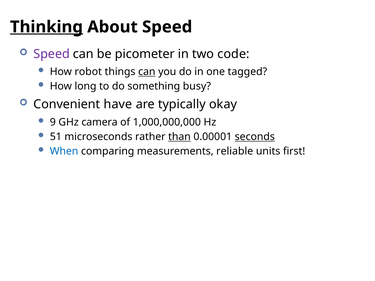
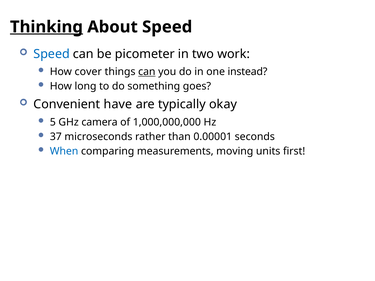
Speed at (52, 54) colour: purple -> blue
code: code -> work
robot: robot -> cover
tagged: tagged -> instead
busy: busy -> goes
9: 9 -> 5
51: 51 -> 37
than underline: present -> none
seconds underline: present -> none
reliable: reliable -> moving
